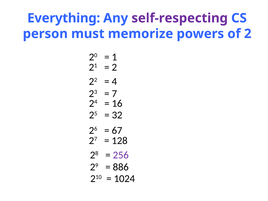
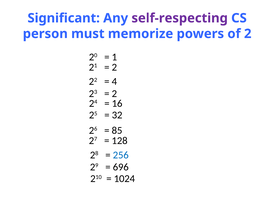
Everything: Everything -> Significant
7 at (114, 94): 7 -> 2
67: 67 -> 85
256 colour: purple -> blue
886: 886 -> 696
